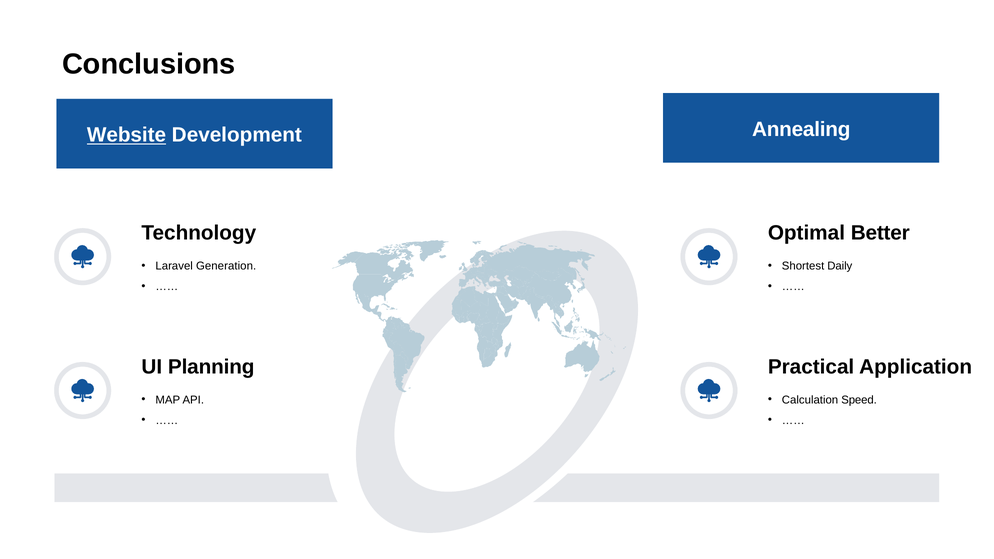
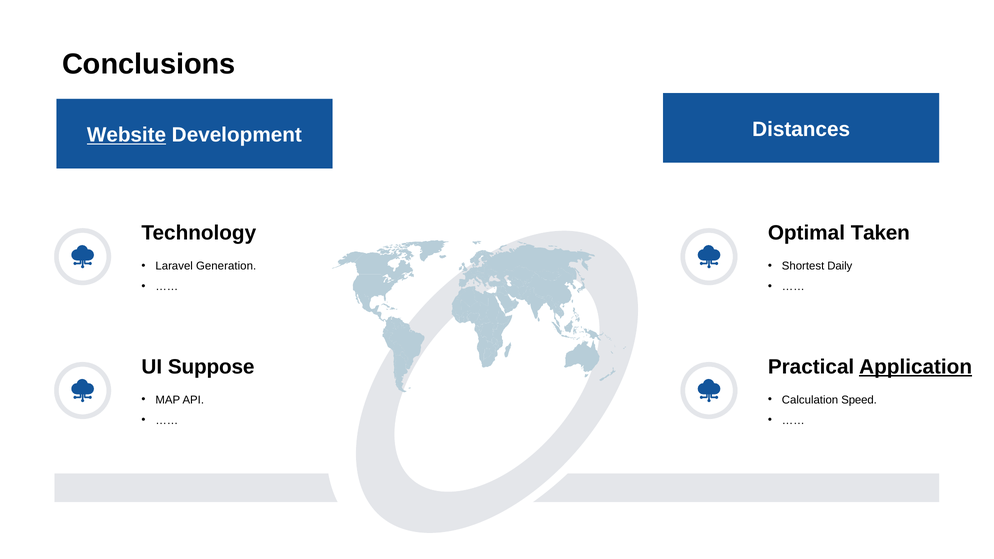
Annealing: Annealing -> Distances
Better: Better -> Taken
Planning: Planning -> Suppose
Application underline: none -> present
